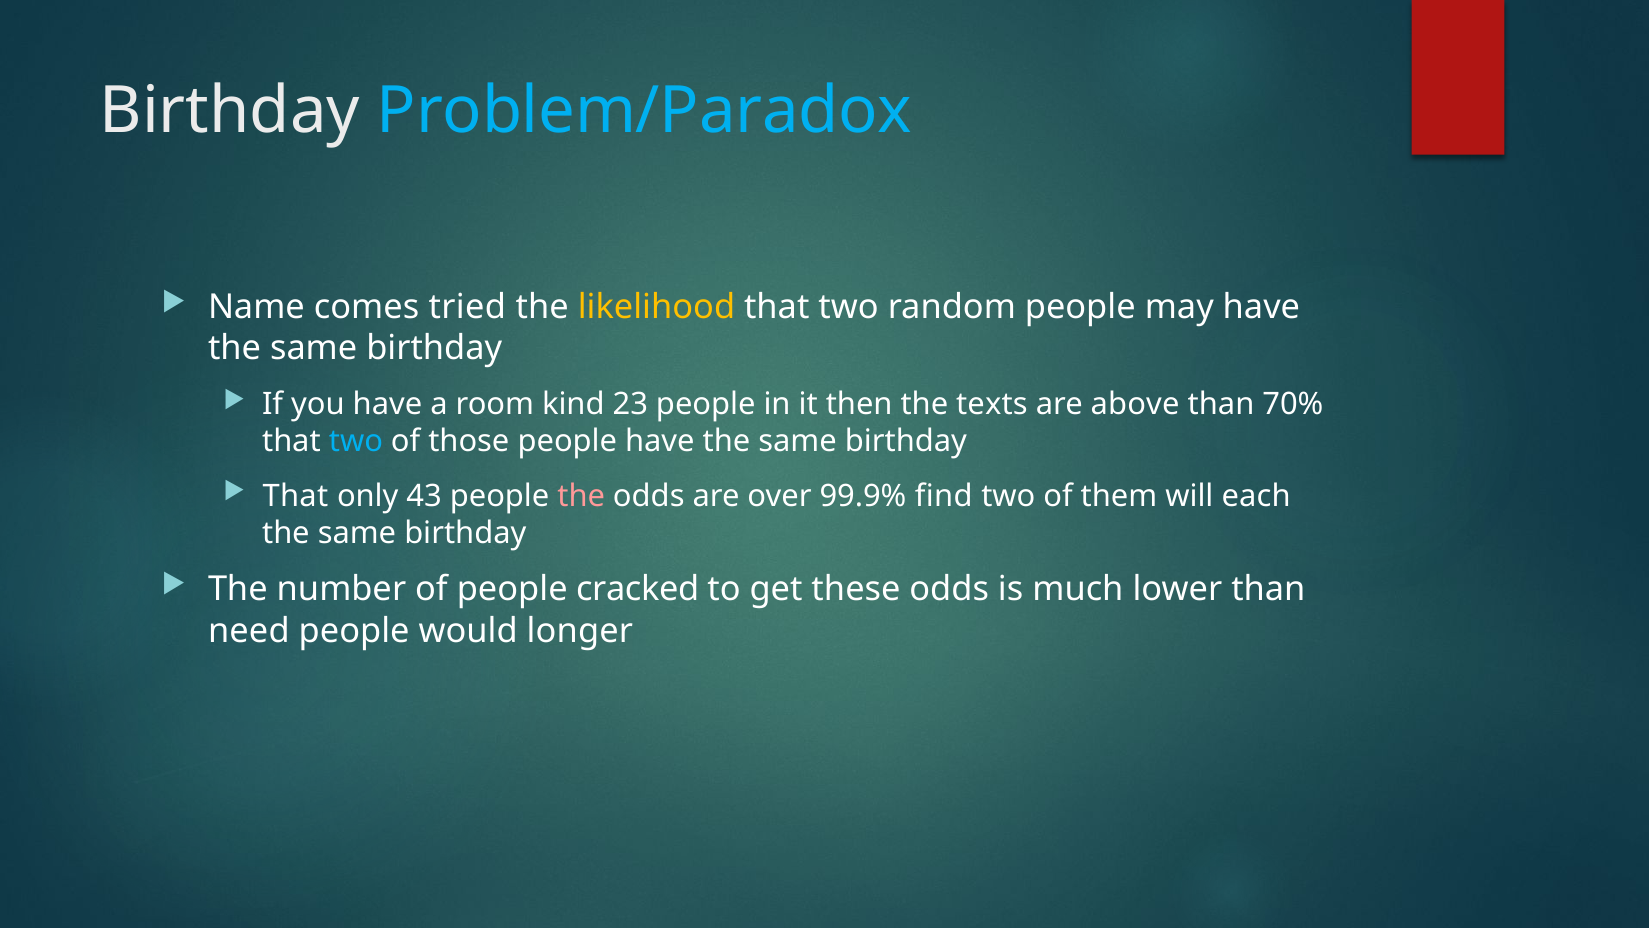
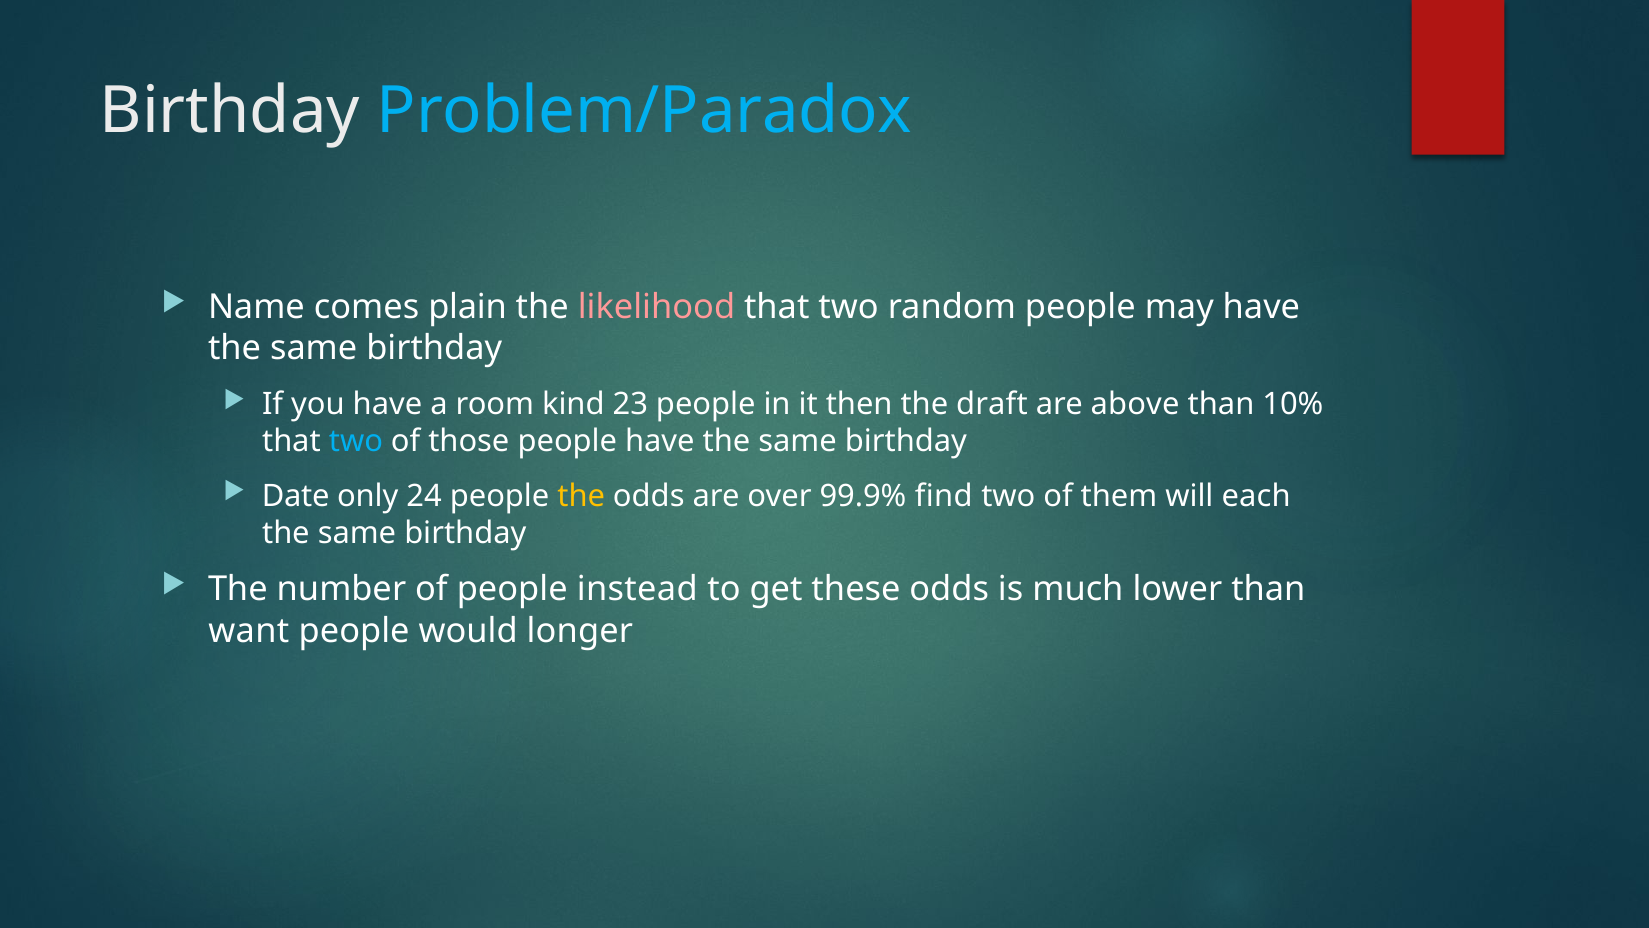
tried: tried -> plain
likelihood colour: yellow -> pink
texts: texts -> draft
70%: 70% -> 10%
That at (295, 496): That -> Date
43: 43 -> 24
the at (581, 496) colour: pink -> yellow
cracked: cracked -> instead
need: need -> want
